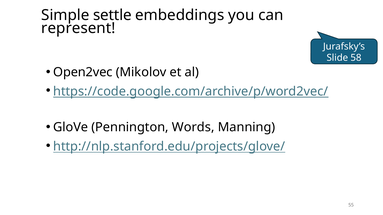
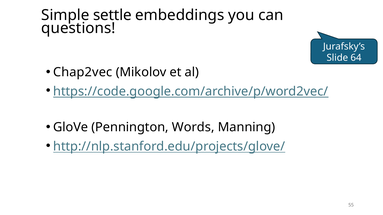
represent: represent -> questions
58: 58 -> 64
Open2vec: Open2vec -> Chap2vec
